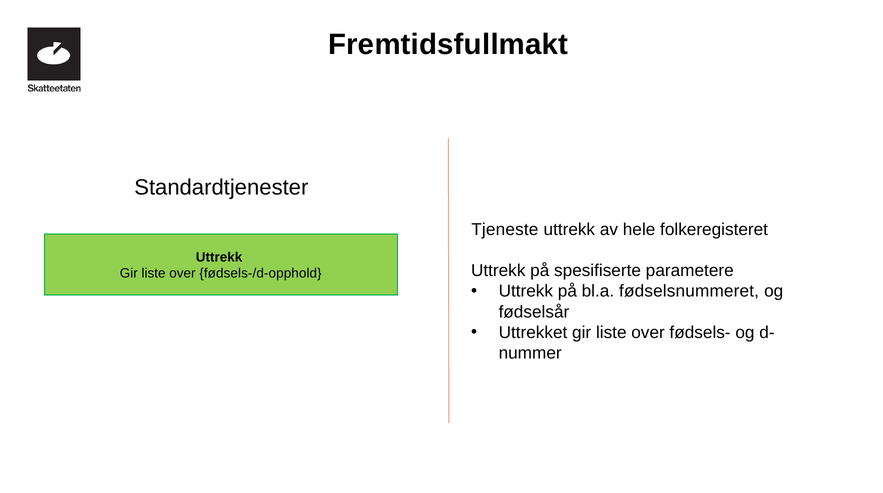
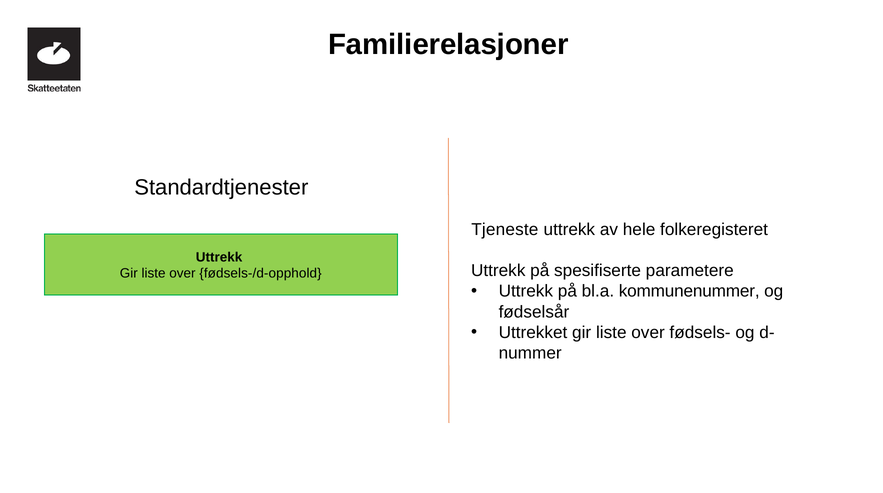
Fremtidsfullmakt: Fremtidsfullmakt -> Familierelasjoner
fødselsnummeret: fødselsnummeret -> kommunenummer
